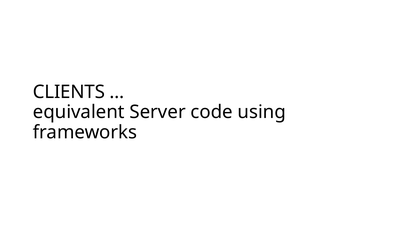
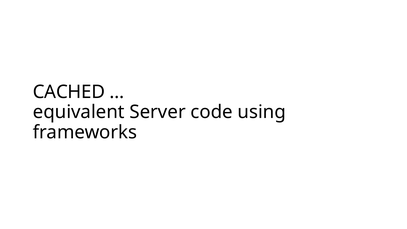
CLIENTS: CLIENTS -> CACHED
